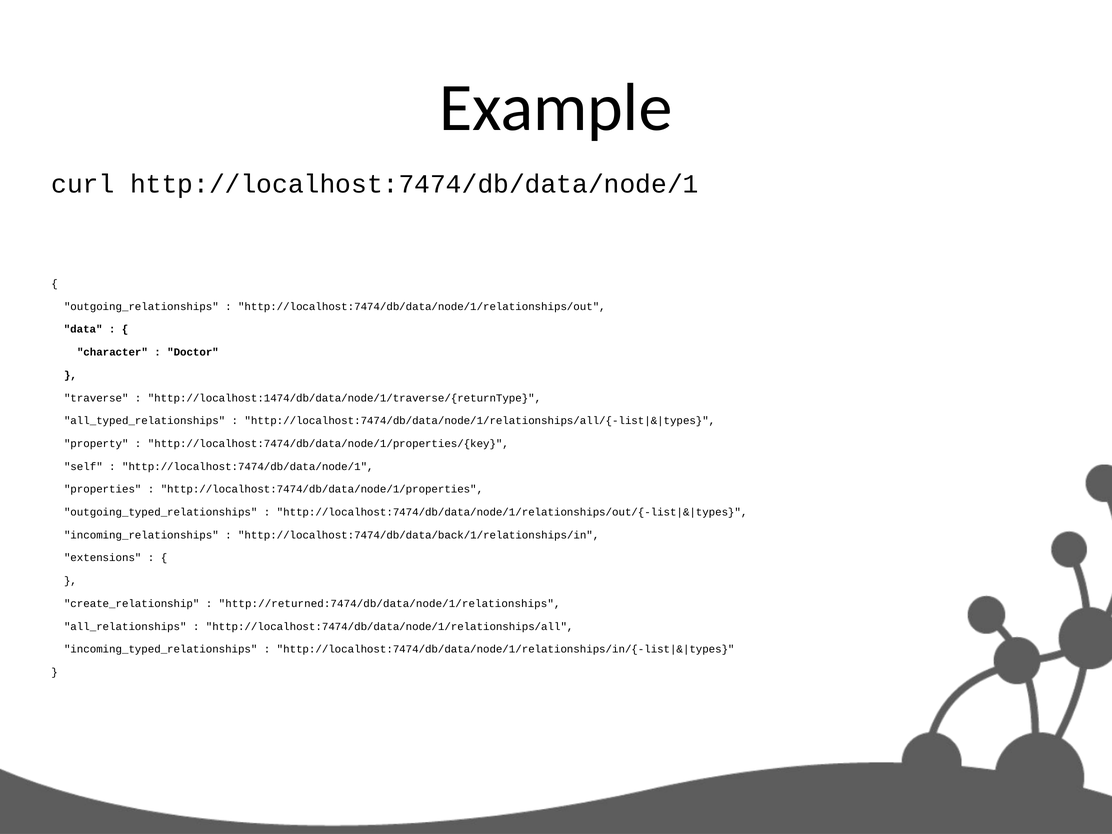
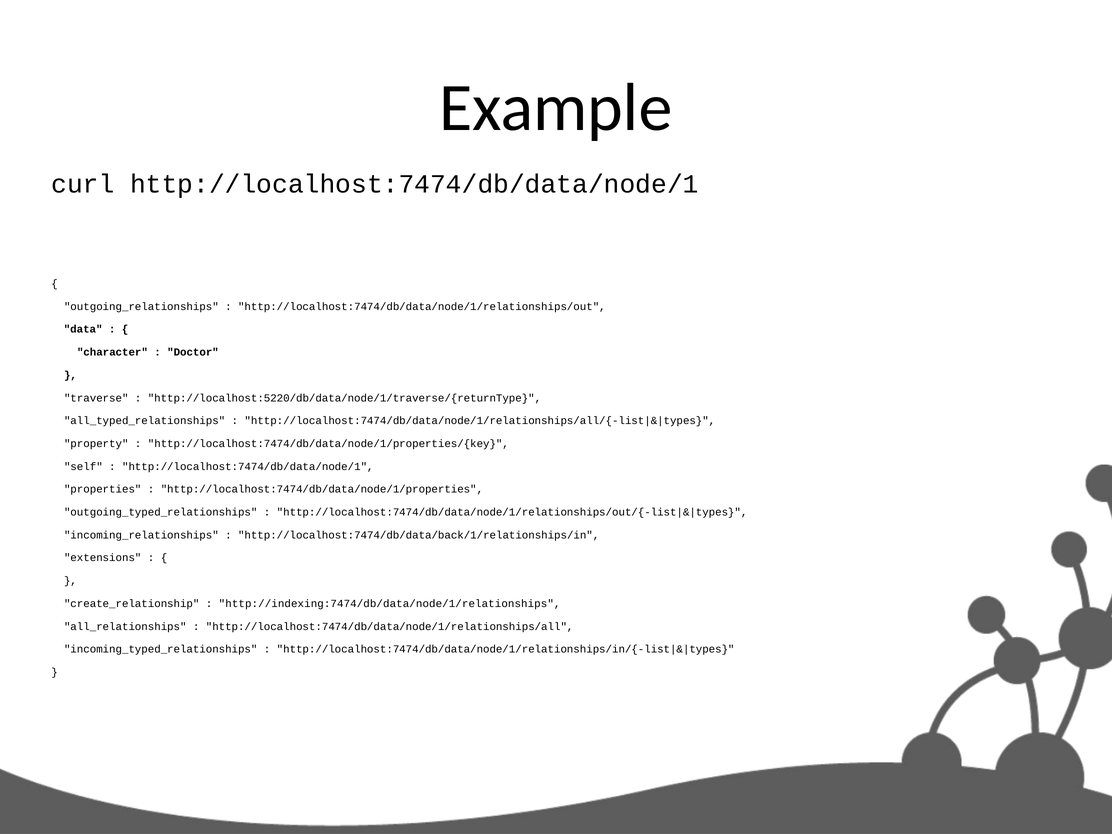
http://localhost:1474/db/data/node/1/traverse/{returnType: http://localhost:1474/db/data/node/1/traverse/{returnType -> http://localhost:5220/db/data/node/1/traverse/{returnType
http://returned:7474/db/data/node/1/relationships: http://returned:7474/db/data/node/1/relationships -> http://indexing:7474/db/data/node/1/relationships
